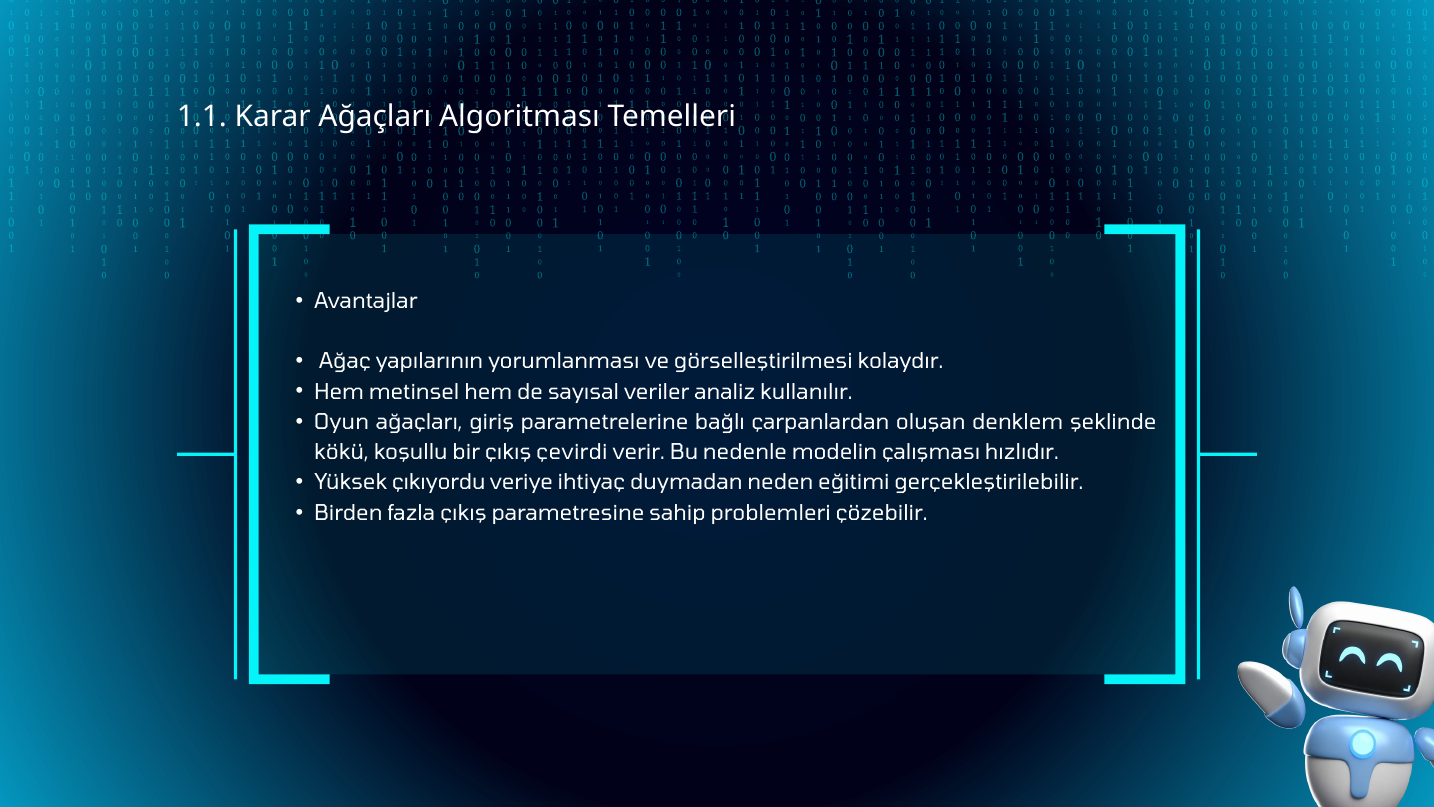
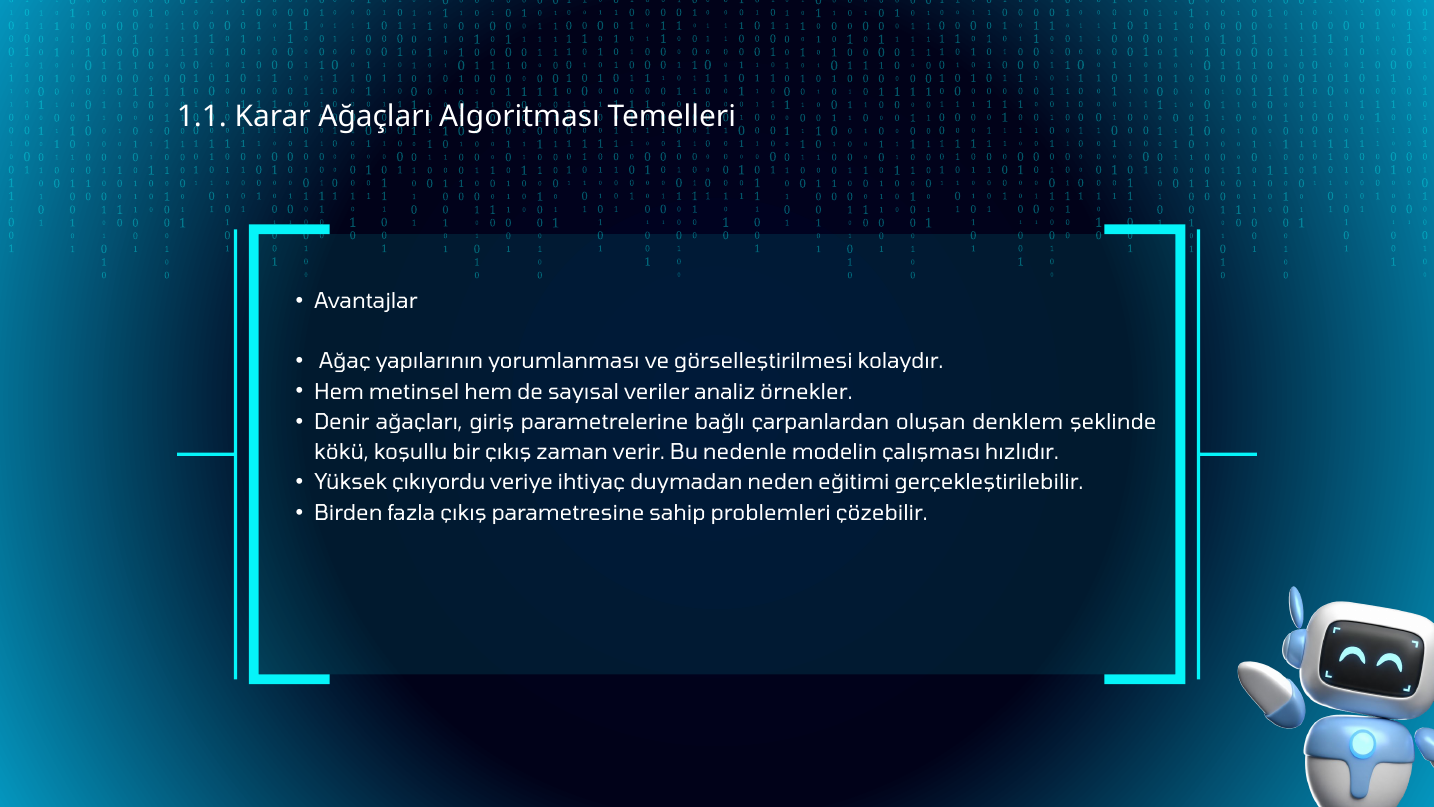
kullanılır: kullanılır -> örnekler
Oyun: Oyun -> Denir
çevirdi: çevirdi -> zaman
